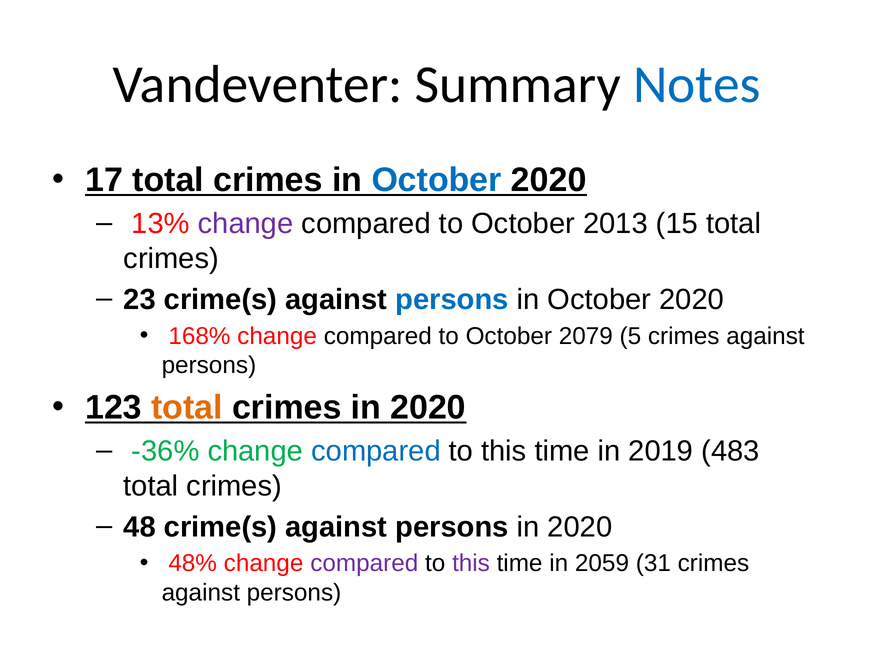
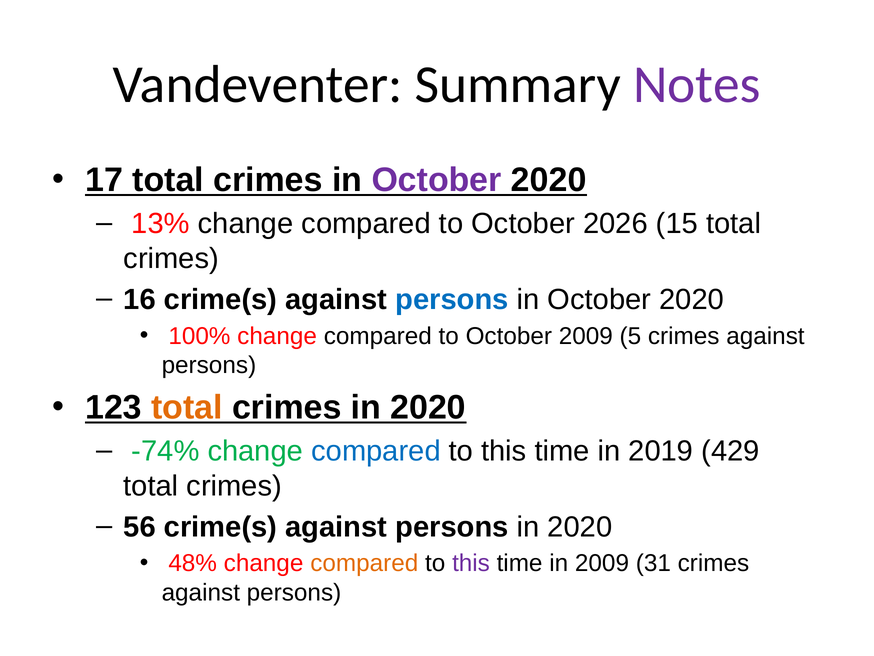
Notes colour: blue -> purple
October at (437, 180) colour: blue -> purple
change at (246, 223) colour: purple -> black
2013: 2013 -> 2026
23: 23 -> 16
168%: 168% -> 100%
October 2079: 2079 -> 2009
-36%: -36% -> -74%
483: 483 -> 429
48: 48 -> 56
compared at (364, 563) colour: purple -> orange
in 2059: 2059 -> 2009
